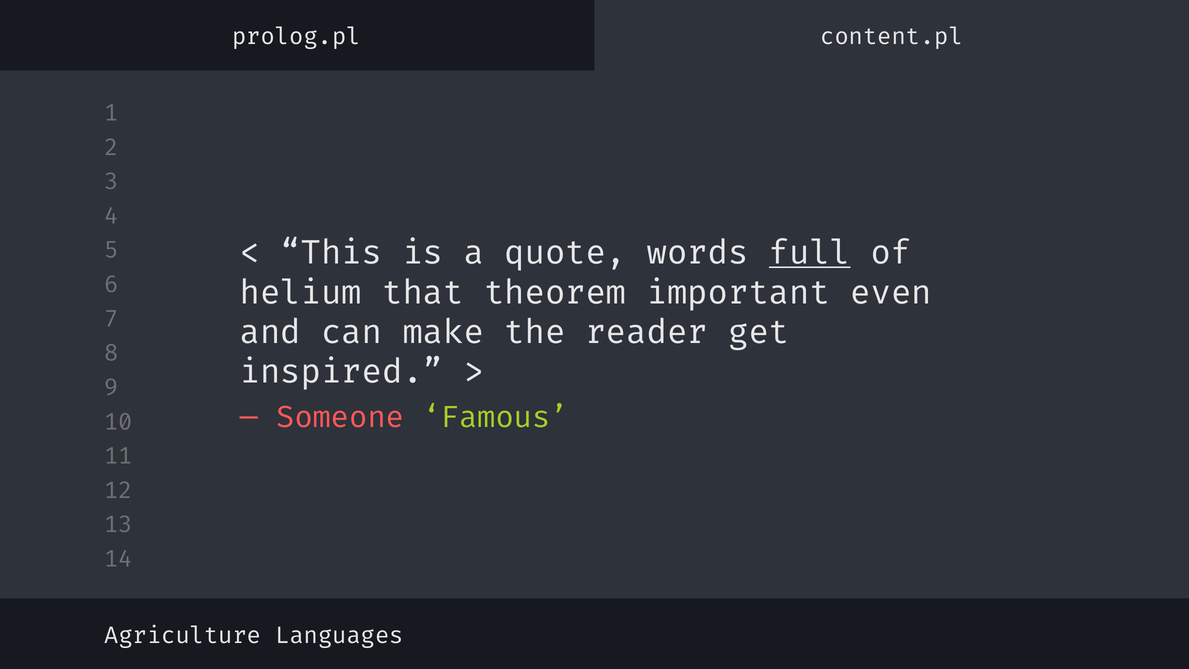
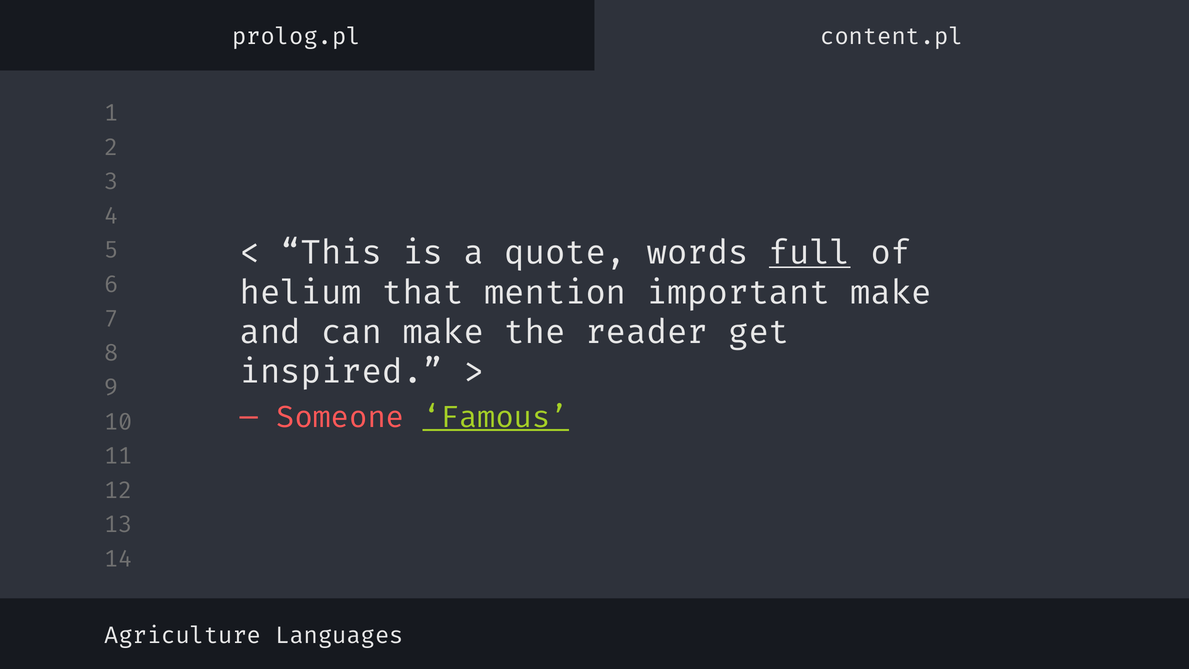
theorem: theorem -> mention
important even: even -> make
Famous underline: none -> present
